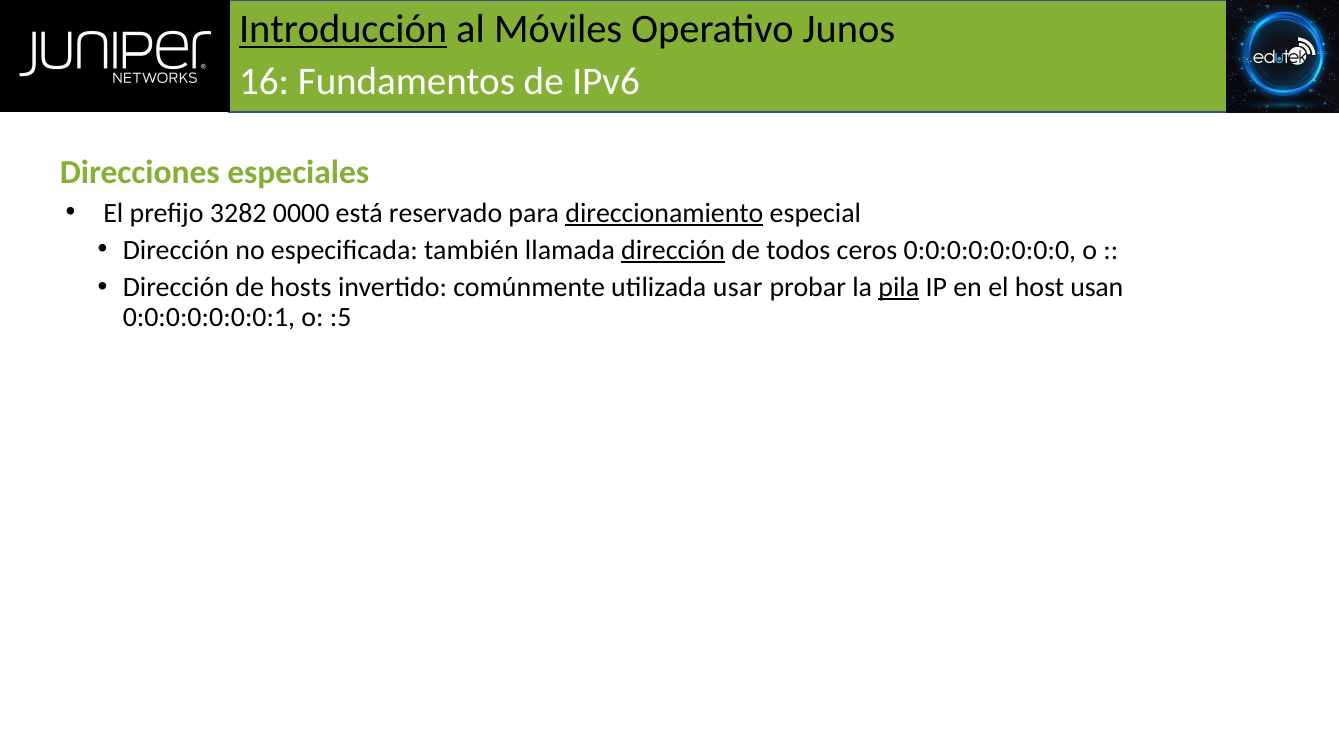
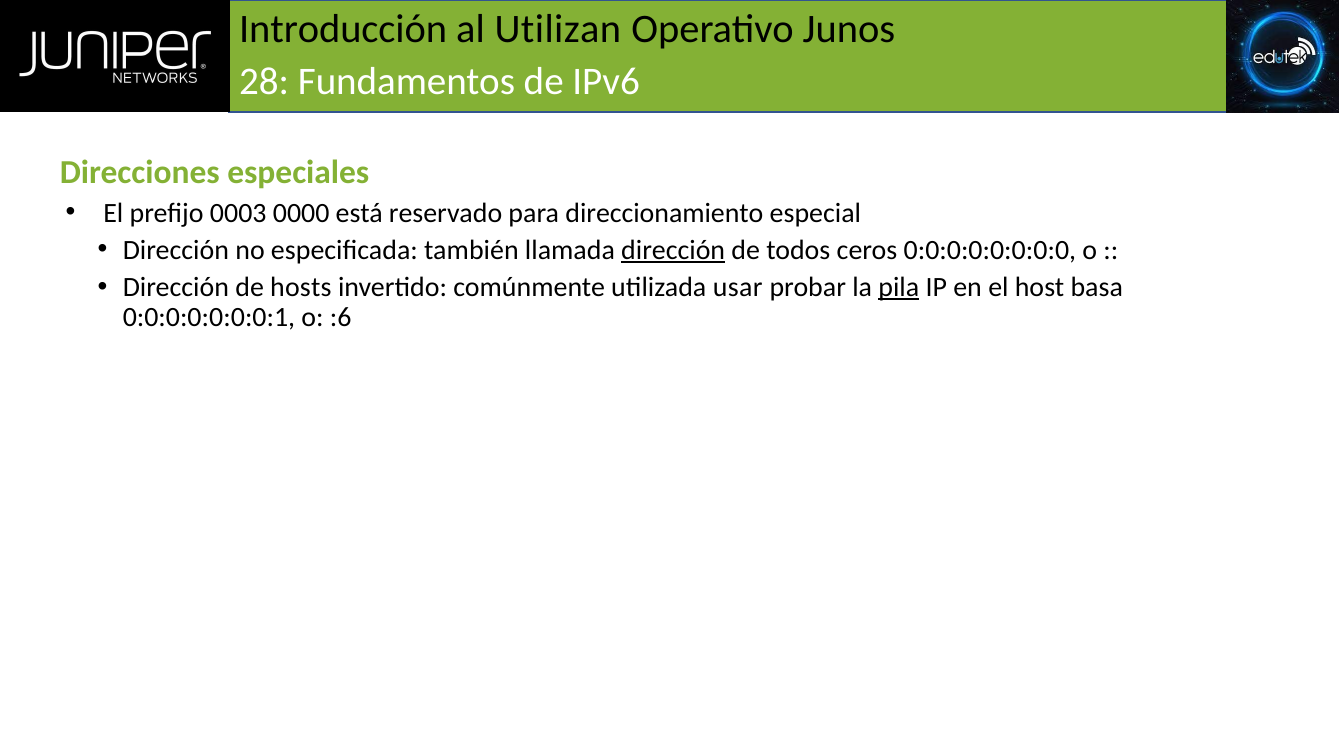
Introducción underline: present -> none
Móviles: Móviles -> Utilizan
16: 16 -> 28
3282: 3282 -> 0003
direccionamiento underline: present -> none
usan: usan -> basa
:5: :5 -> :6
